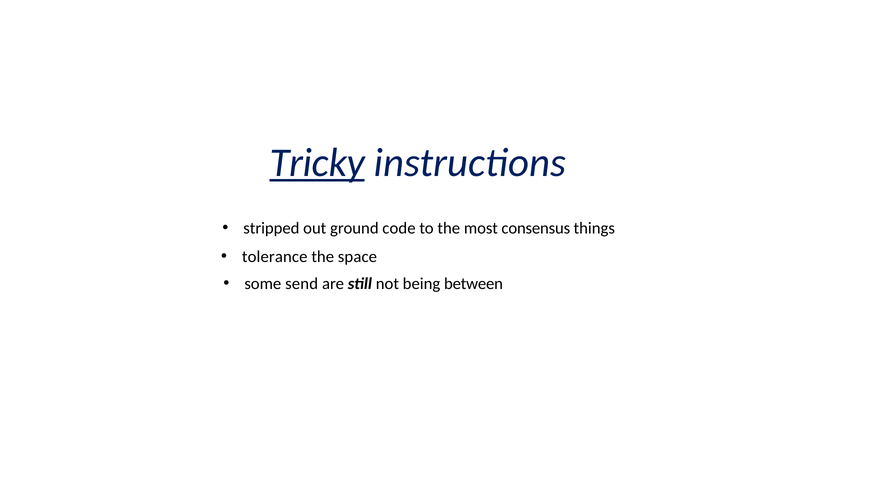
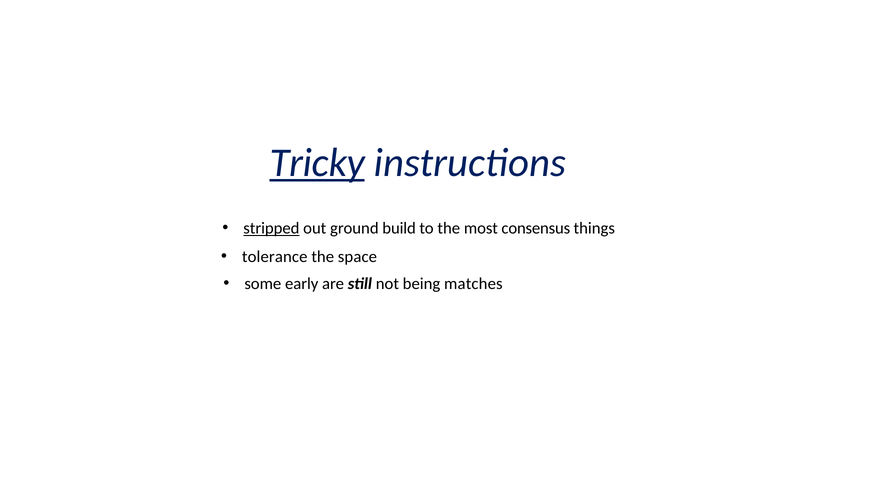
stripped underline: none -> present
code: code -> build
send: send -> early
between: between -> matches
